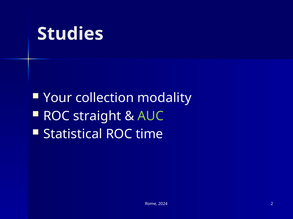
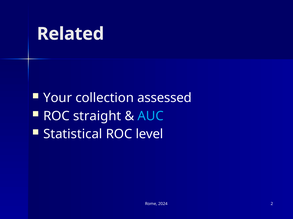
Studies: Studies -> Related
modality: modality -> assessed
AUC colour: light green -> light blue
time: time -> level
